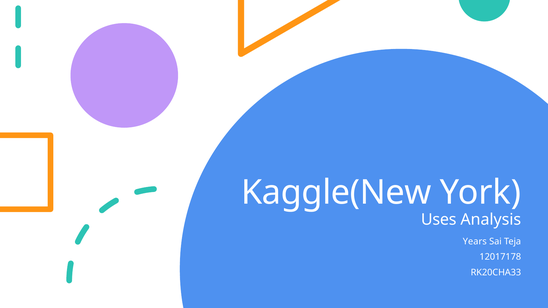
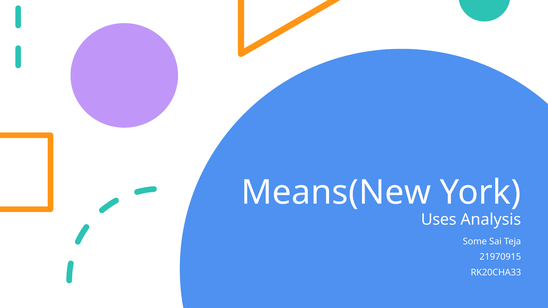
Kaggle(New: Kaggle(New -> Means(New
Years: Years -> Some
12017178: 12017178 -> 21970915
